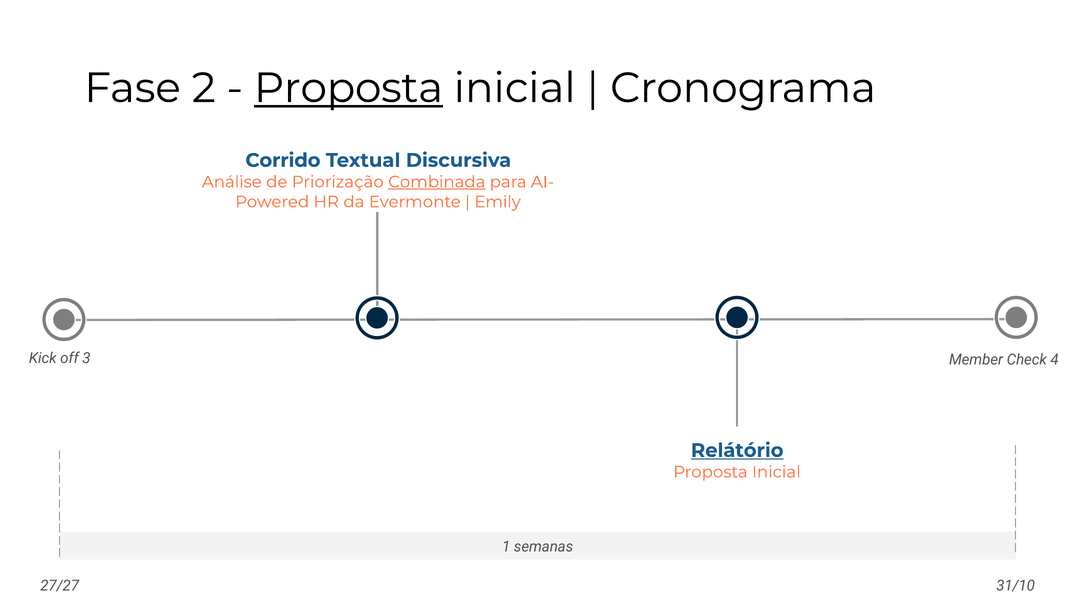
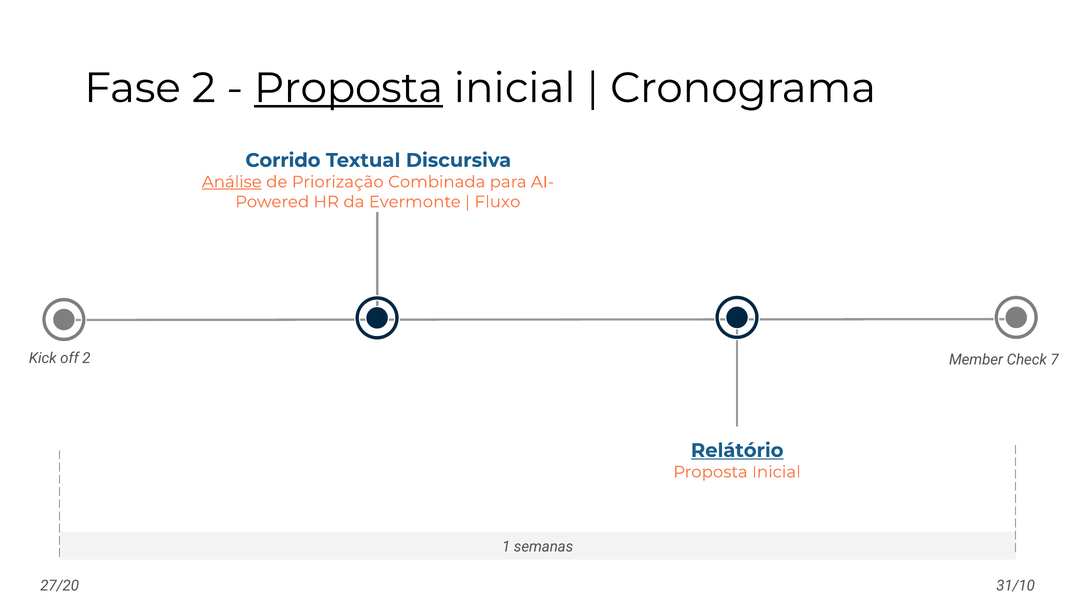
Análise underline: none -> present
Combinada underline: present -> none
Emily: Emily -> Fluxo
off 3: 3 -> 2
4: 4 -> 7
27/27: 27/27 -> 27/20
